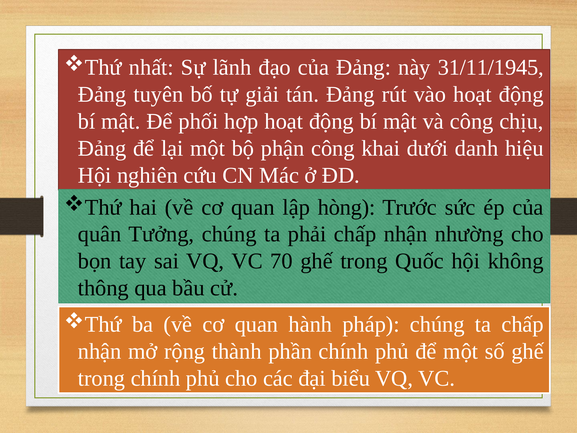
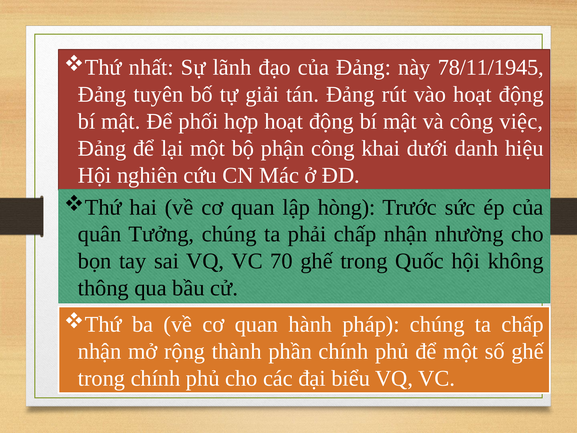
31/11/1945: 31/11/1945 -> 78/11/1945
chịu: chịu -> việc
